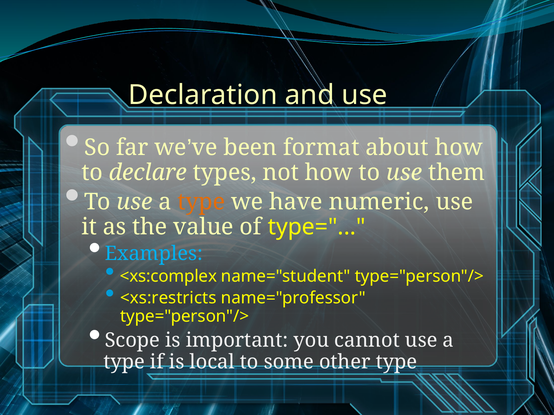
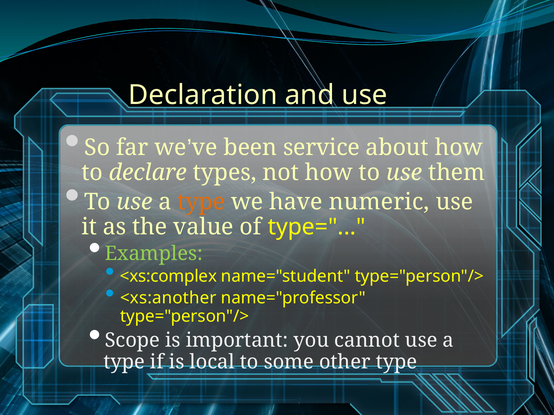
format: format -> service
Examples colour: light blue -> light green
<xs:restricts: <xs:restricts -> <xs:another
